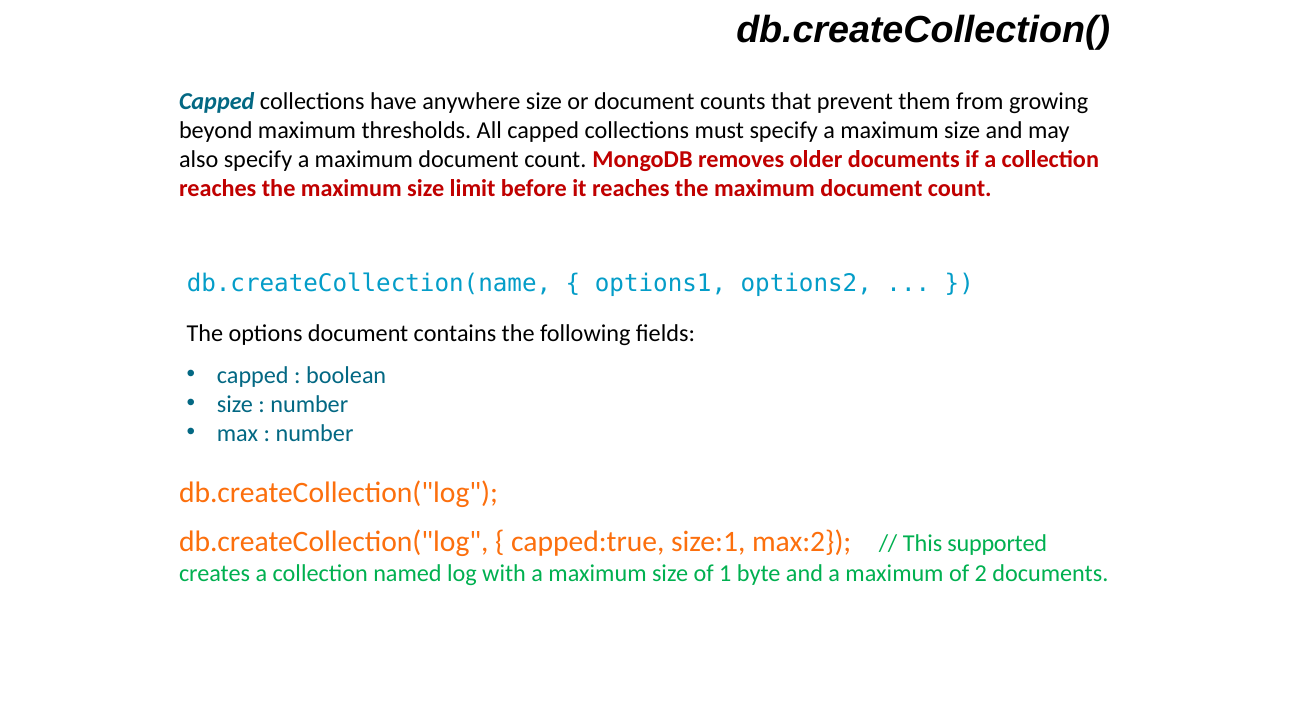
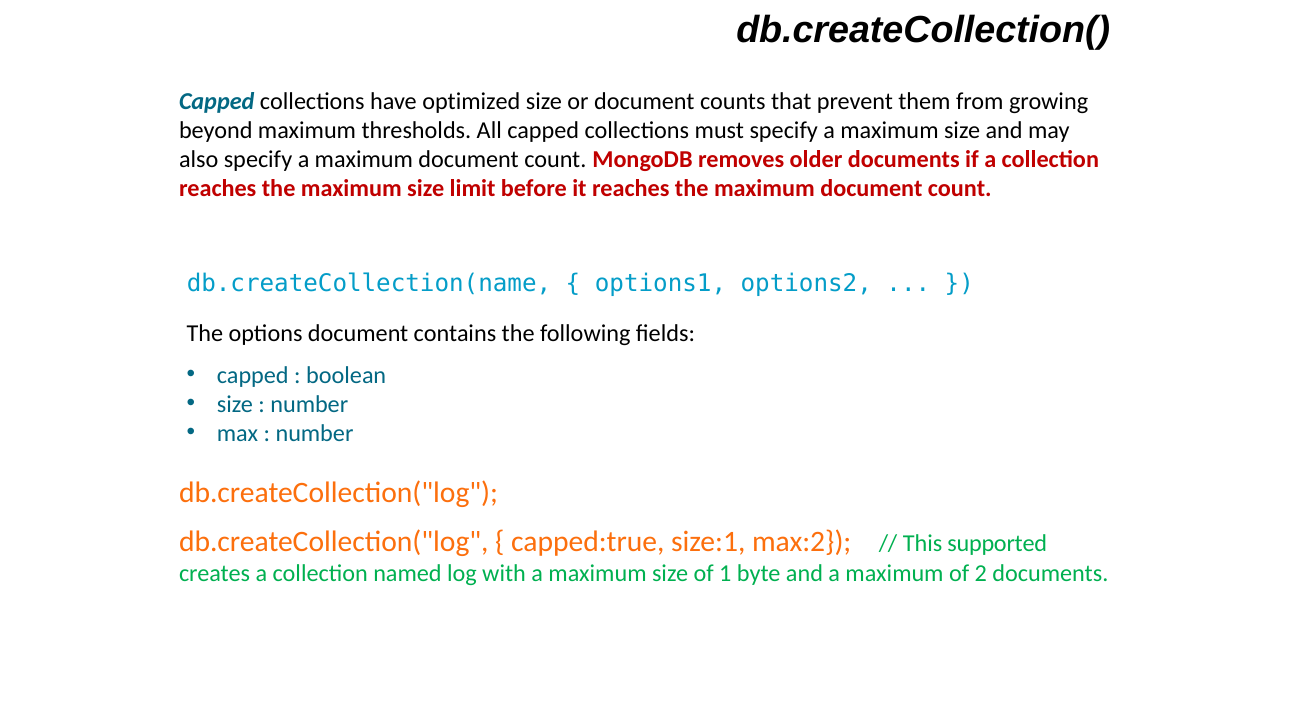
anywhere: anywhere -> optimized
